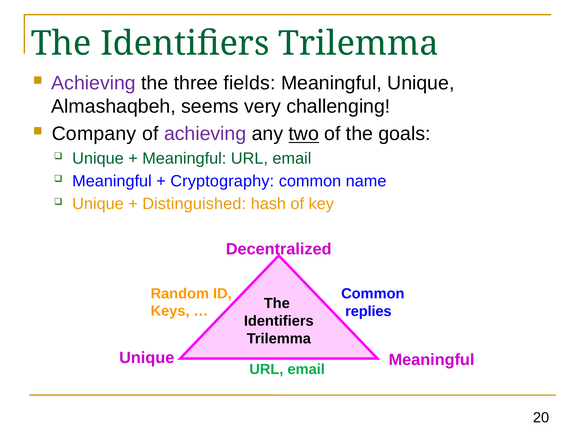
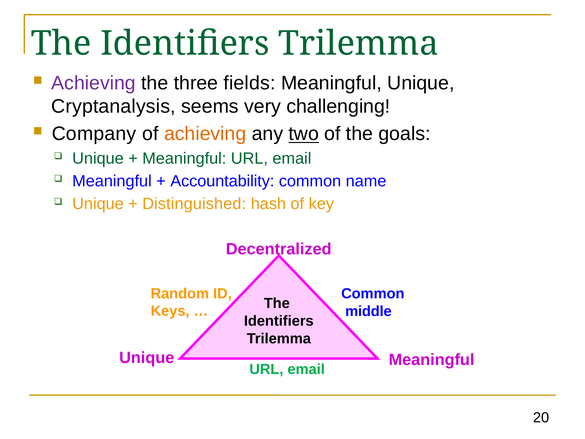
Almashaqbeh: Almashaqbeh -> Cryptanalysis
achieving at (205, 134) colour: purple -> orange
Cryptography: Cryptography -> Accountability
replies: replies -> middle
